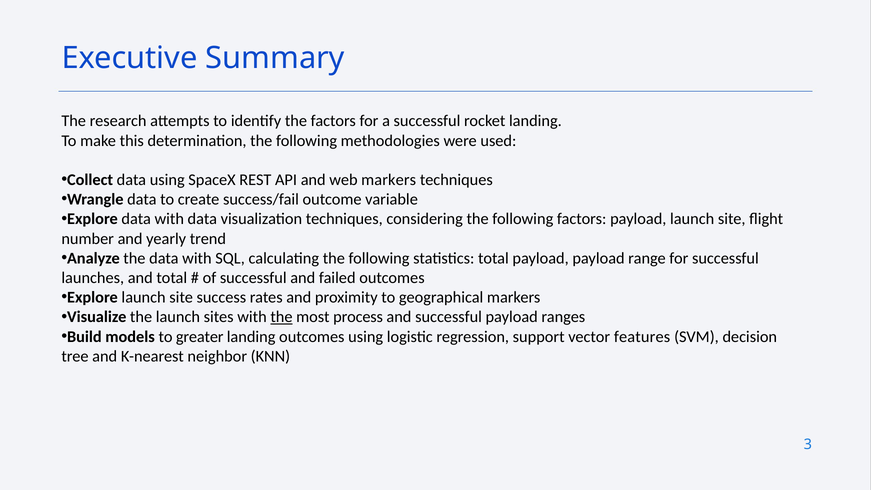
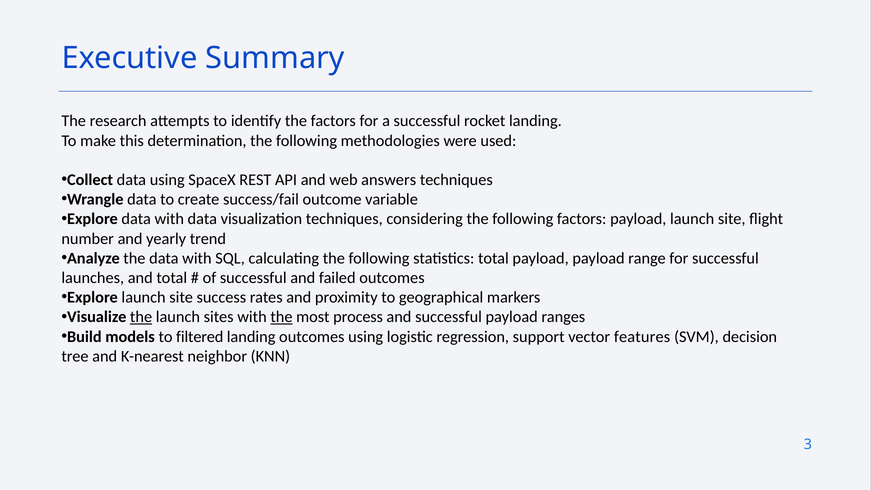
web markers: markers -> answers
the at (141, 317) underline: none -> present
greater: greater -> filtered
